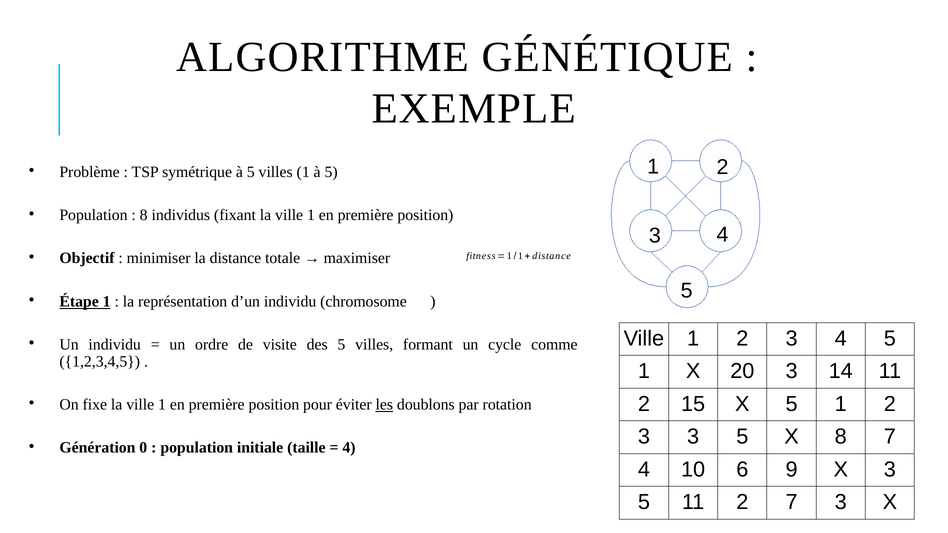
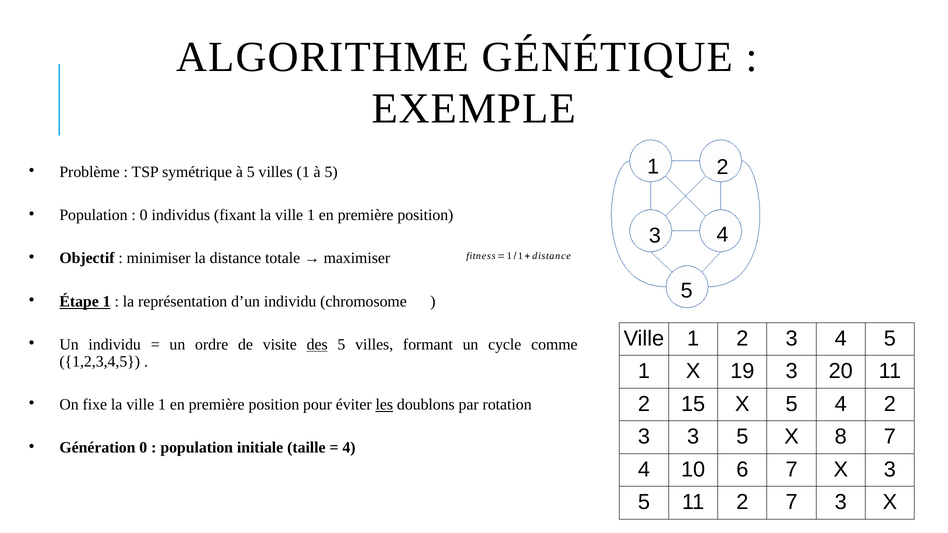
8 at (144, 215): 8 -> 0
des underline: none -> present
20: 20 -> 19
14: 14 -> 20
X 5 1: 1 -> 4
6 9: 9 -> 7
